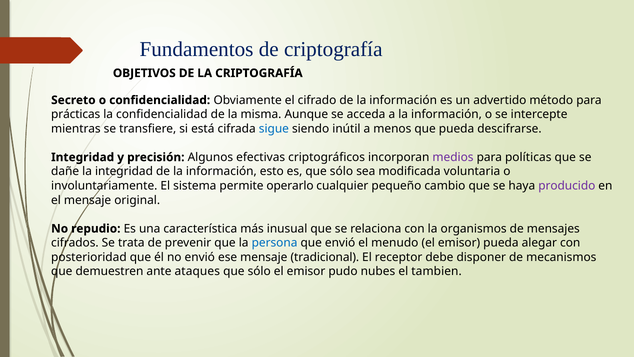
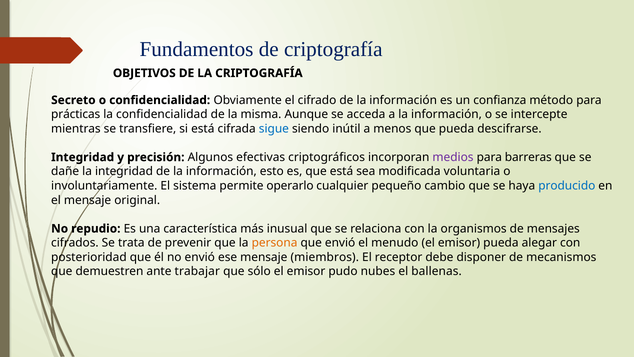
advertido: advertido -> confianza
políticas: políticas -> barreras
es que sólo: sólo -> está
producido colour: purple -> blue
persona colour: blue -> orange
tradicional: tradicional -> miembros
ataques: ataques -> trabajar
tambien: tambien -> ballenas
